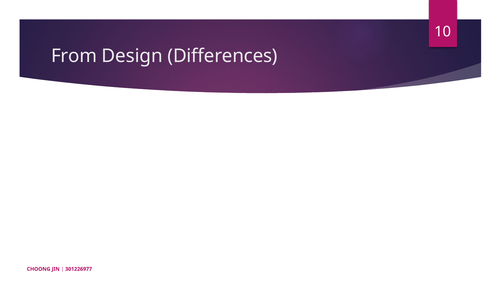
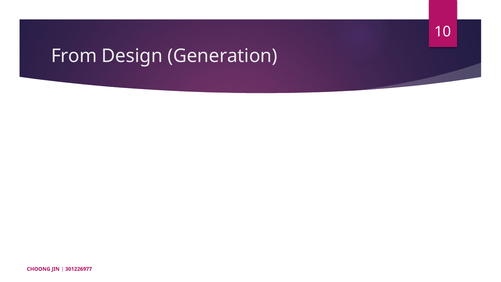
Differences: Differences -> Generation
